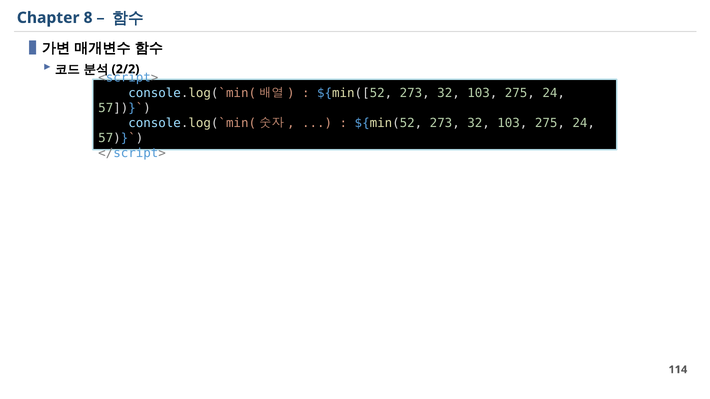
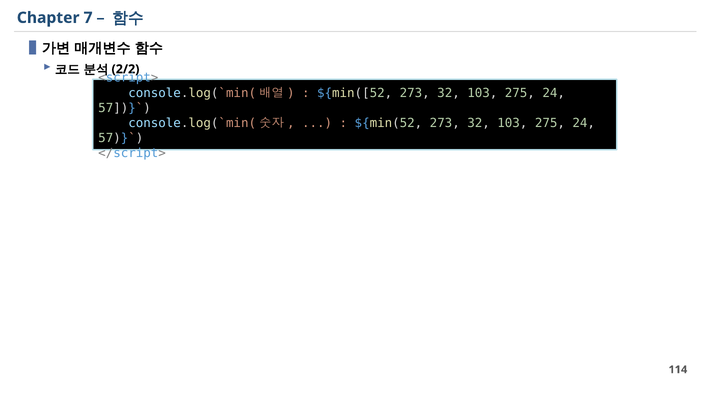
8: 8 -> 7
